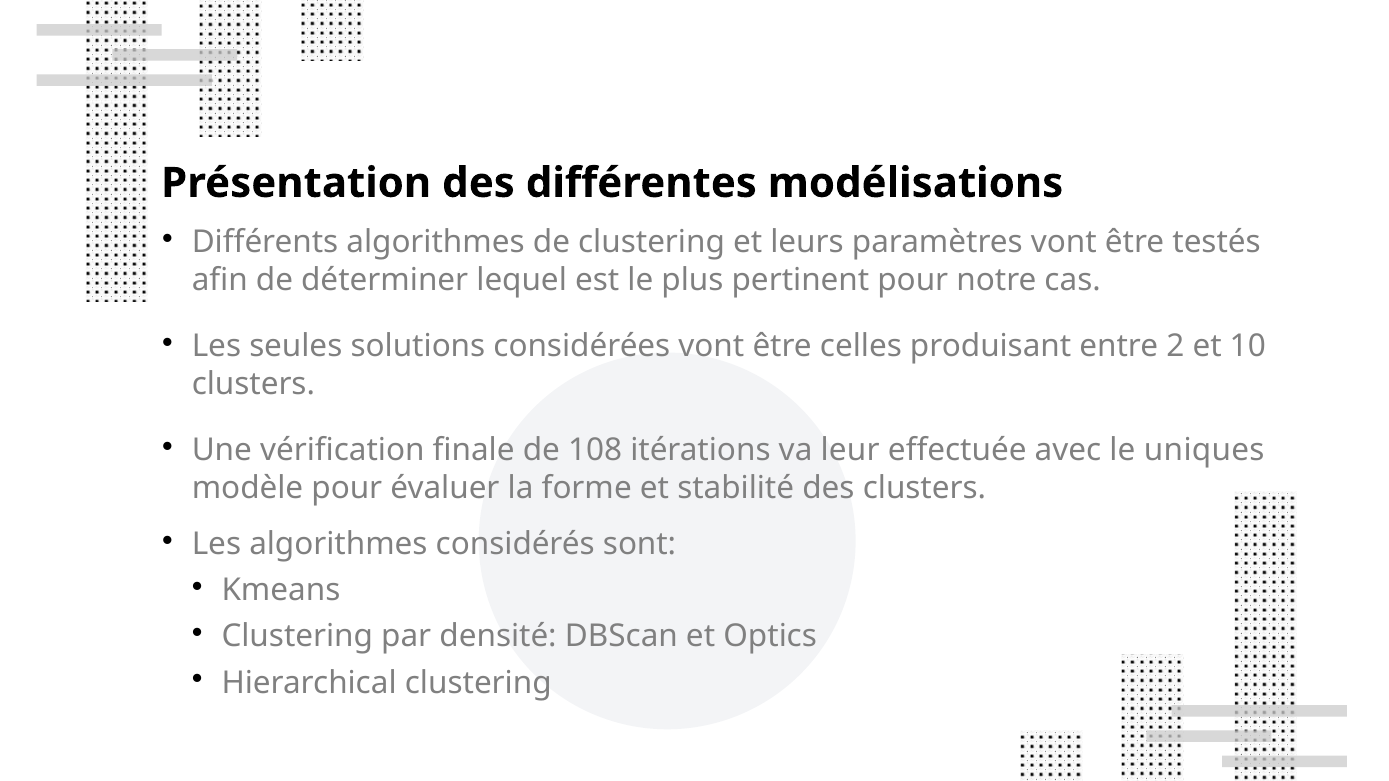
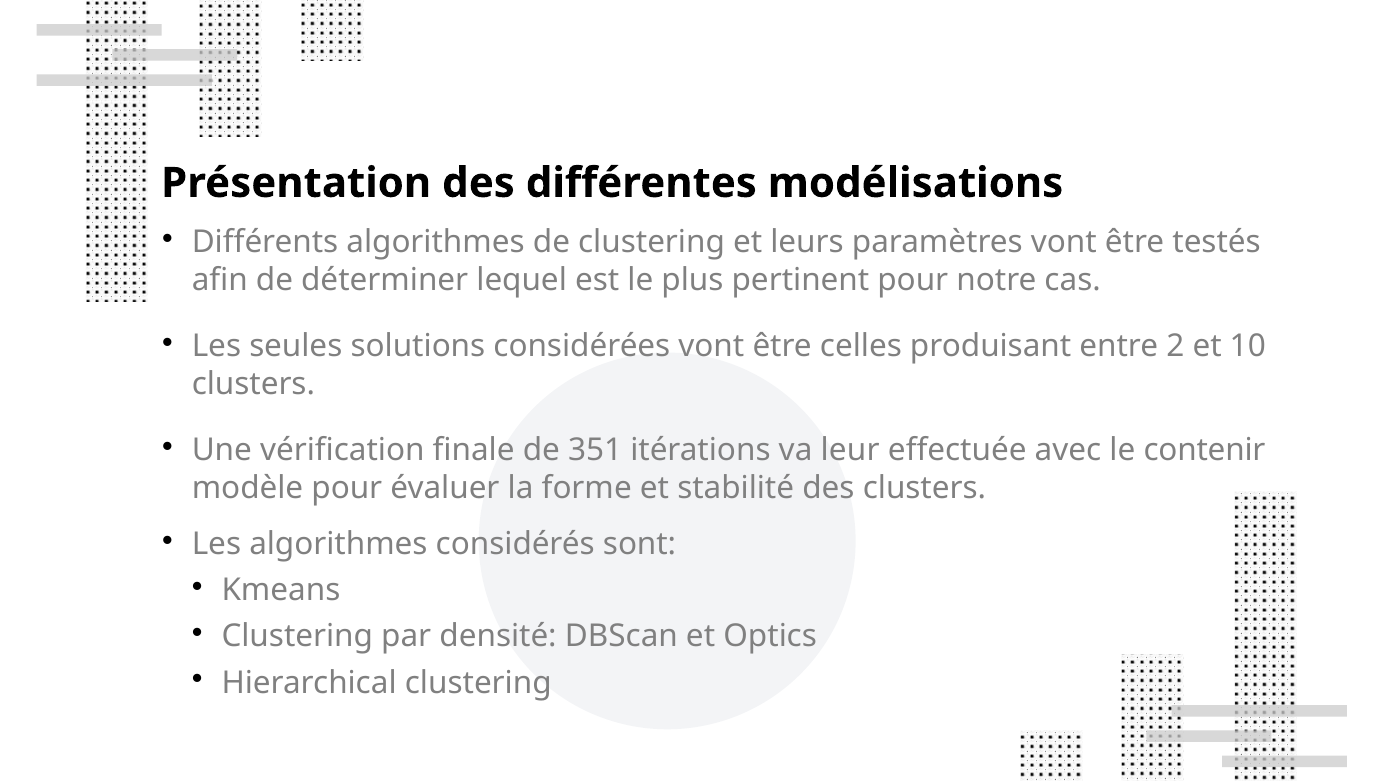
108: 108 -> 351
uniques: uniques -> contenir
